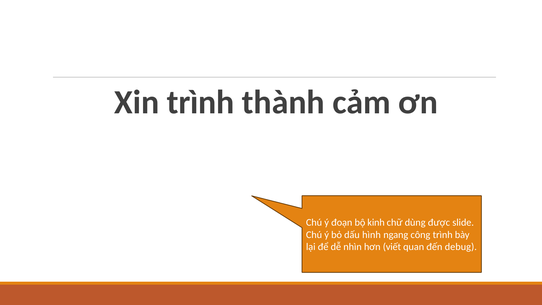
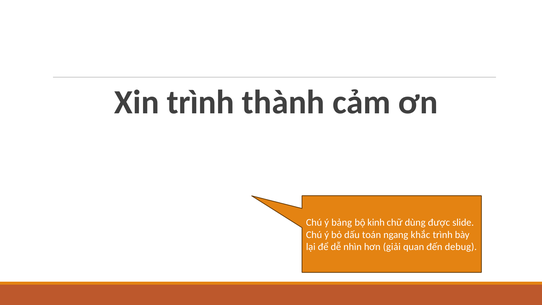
đoạn: đoạn -> bảng
hình: hình -> toán
công: công -> khắc
viết: viết -> giải
